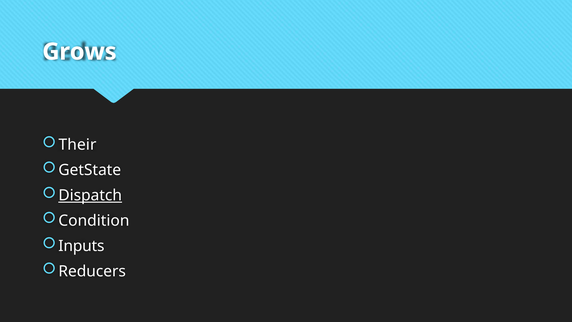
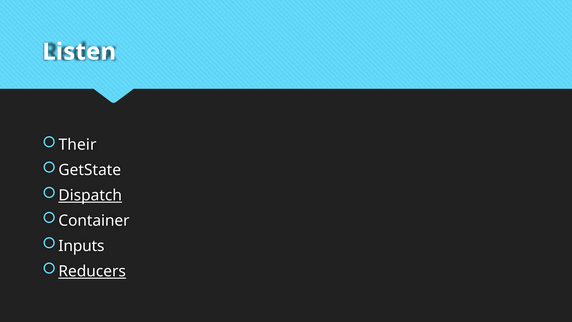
Grows: Grows -> Listen
Condition: Condition -> Container
Reducers underline: none -> present
